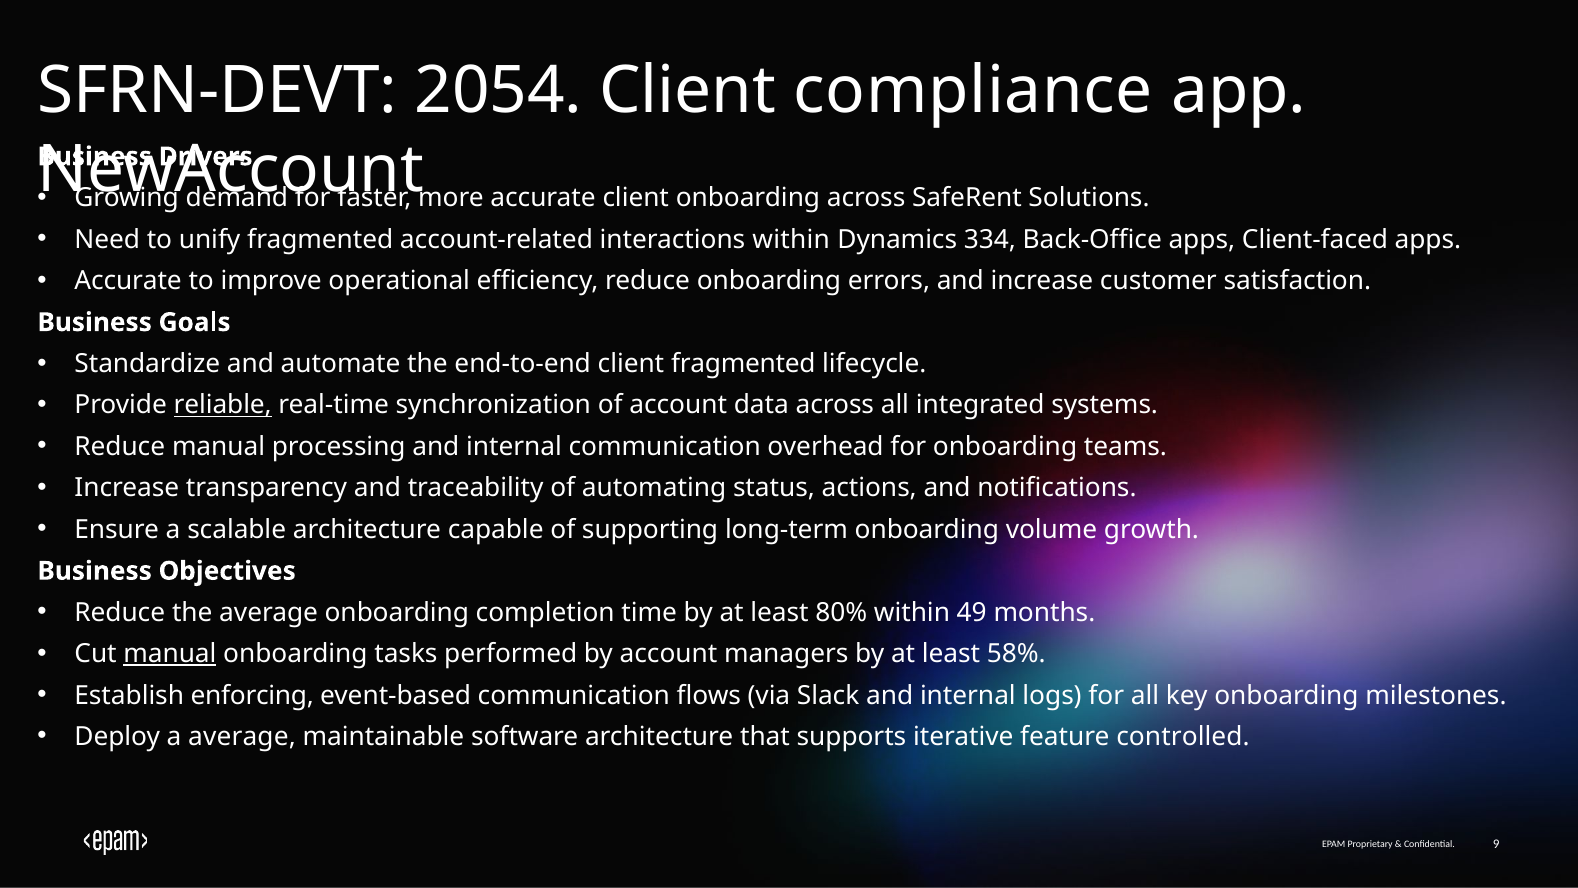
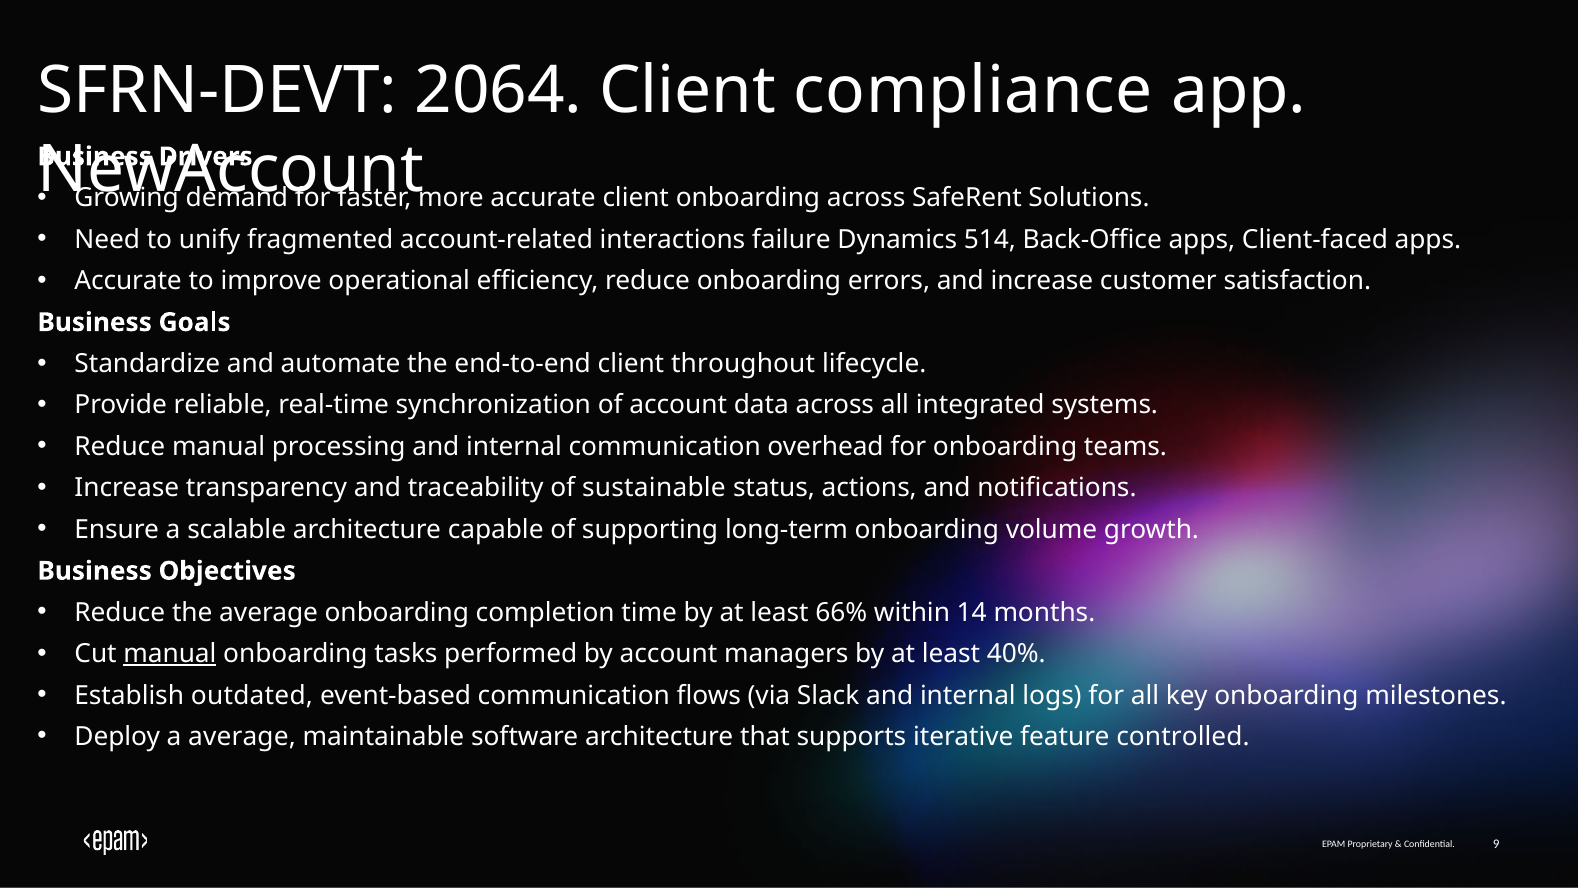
2054: 2054 -> 2064
interactions within: within -> failure
334: 334 -> 514
client fragmented: fragmented -> throughout
reliable underline: present -> none
automating: automating -> sustainable
80%: 80% -> 66%
49: 49 -> 14
58%: 58% -> 40%
enforcing: enforcing -> outdated
